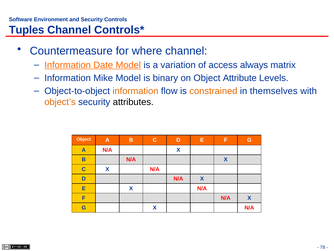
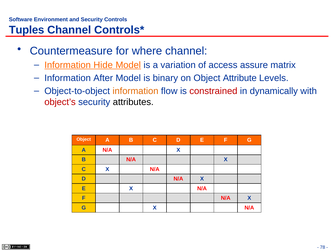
Date: Date -> Hide
always: always -> assure
Mike: Mike -> After
constrained colour: orange -> red
themselves: themselves -> dynamically
object’s colour: orange -> red
